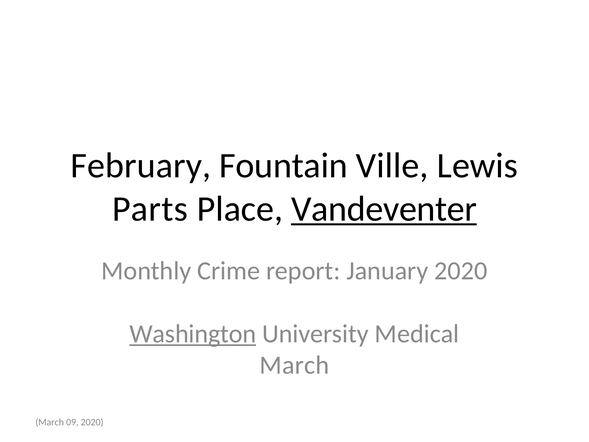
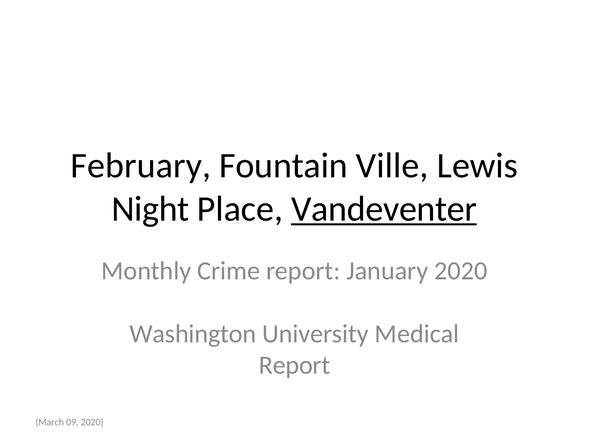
Parts: Parts -> Night
Washington underline: present -> none
March at (294, 365): March -> Report
